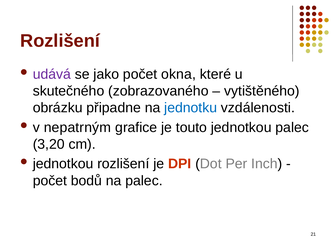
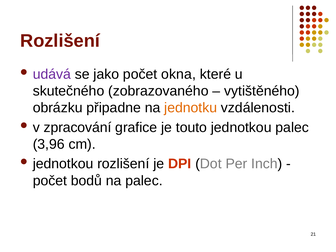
jednotku colour: blue -> orange
nepatrným: nepatrným -> zpracování
3,20: 3,20 -> 3,96
